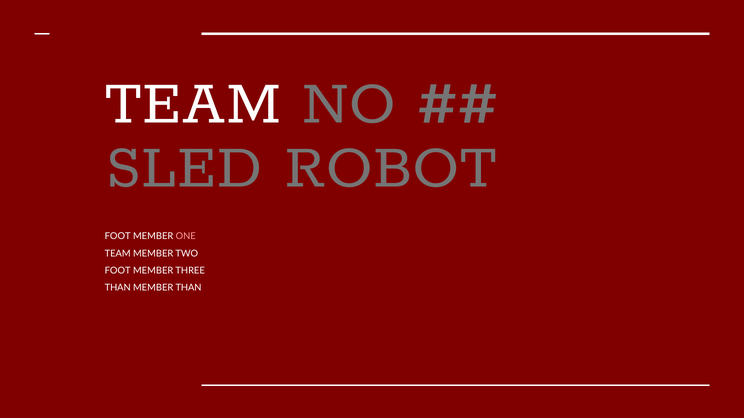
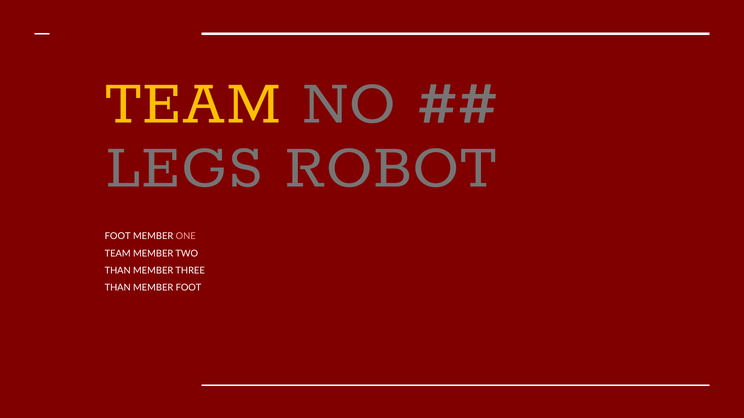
TEAM at (193, 101) colour: white -> yellow
SLED: SLED -> LEGS
FOOT at (118, 271): FOOT -> THAN
MEMBER THAN: THAN -> FOOT
